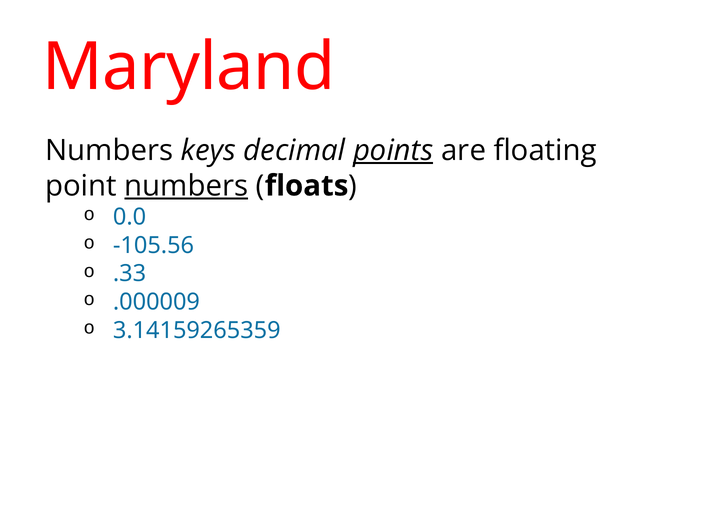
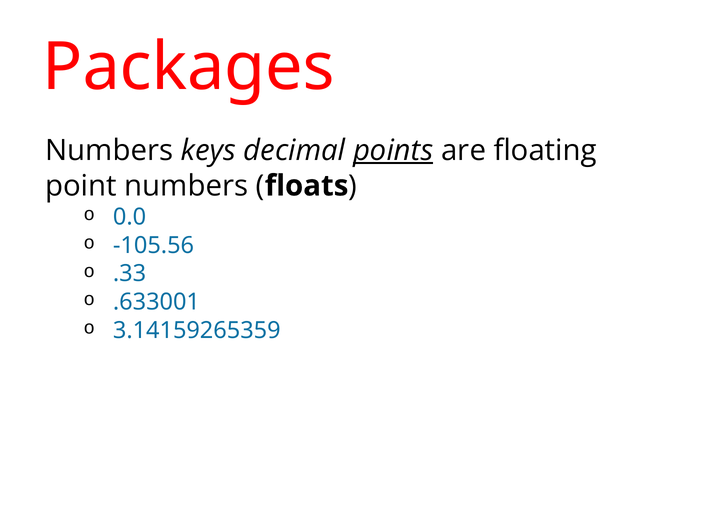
Maryland: Maryland -> Packages
numbers at (186, 186) underline: present -> none
.000009: .000009 -> .633001
